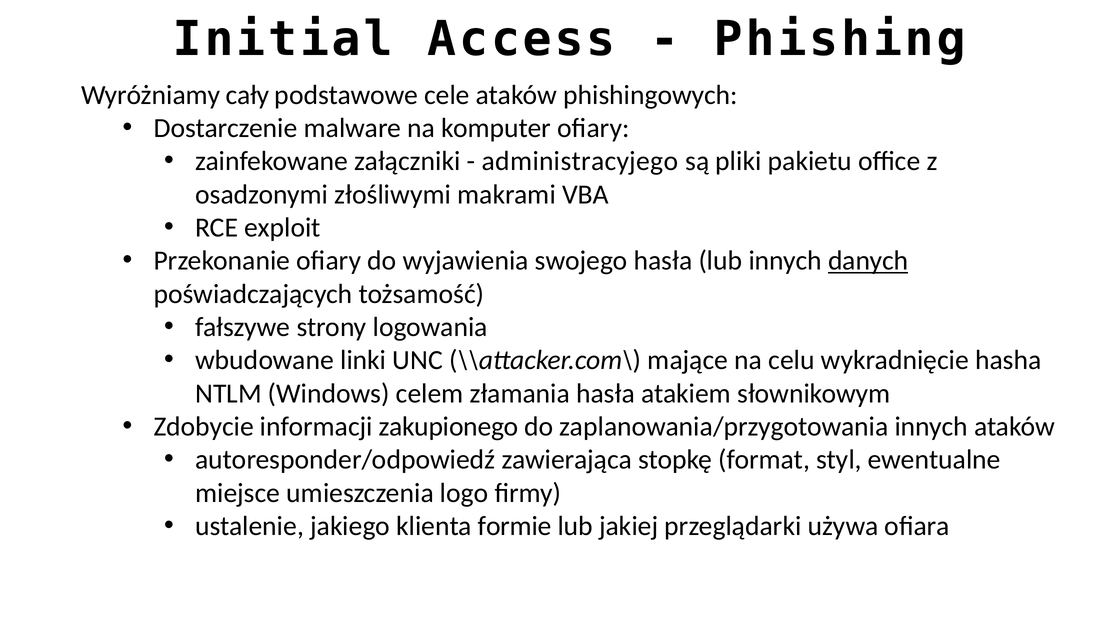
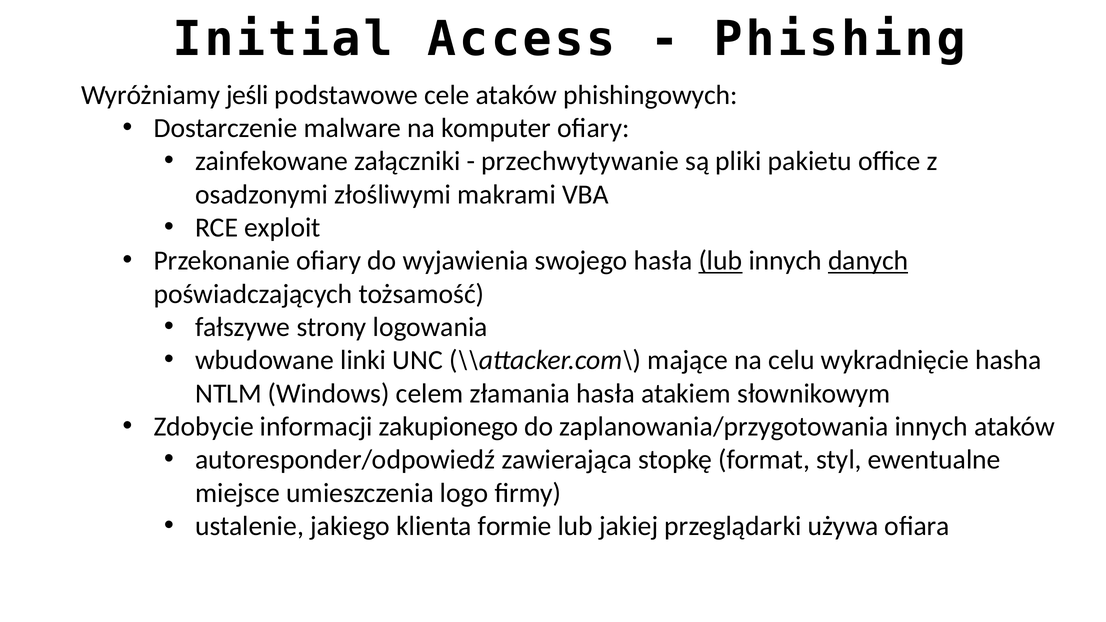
cały: cały -> jeśli
administracyjego: administracyjego -> przechwytywanie
lub at (720, 261) underline: none -> present
